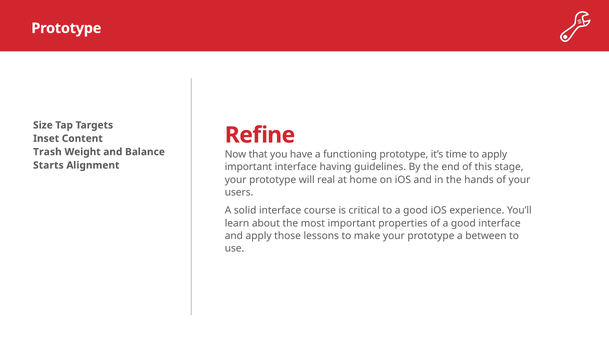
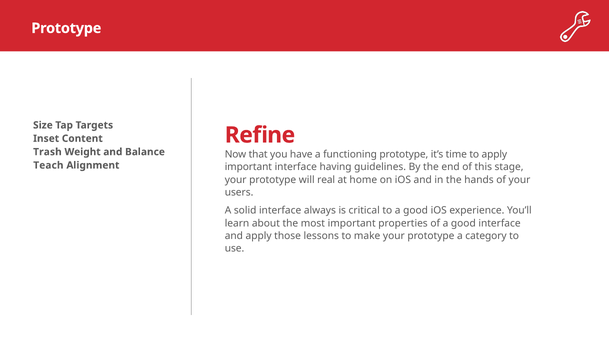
Starts: Starts -> Teach
course: course -> always
between: between -> category
